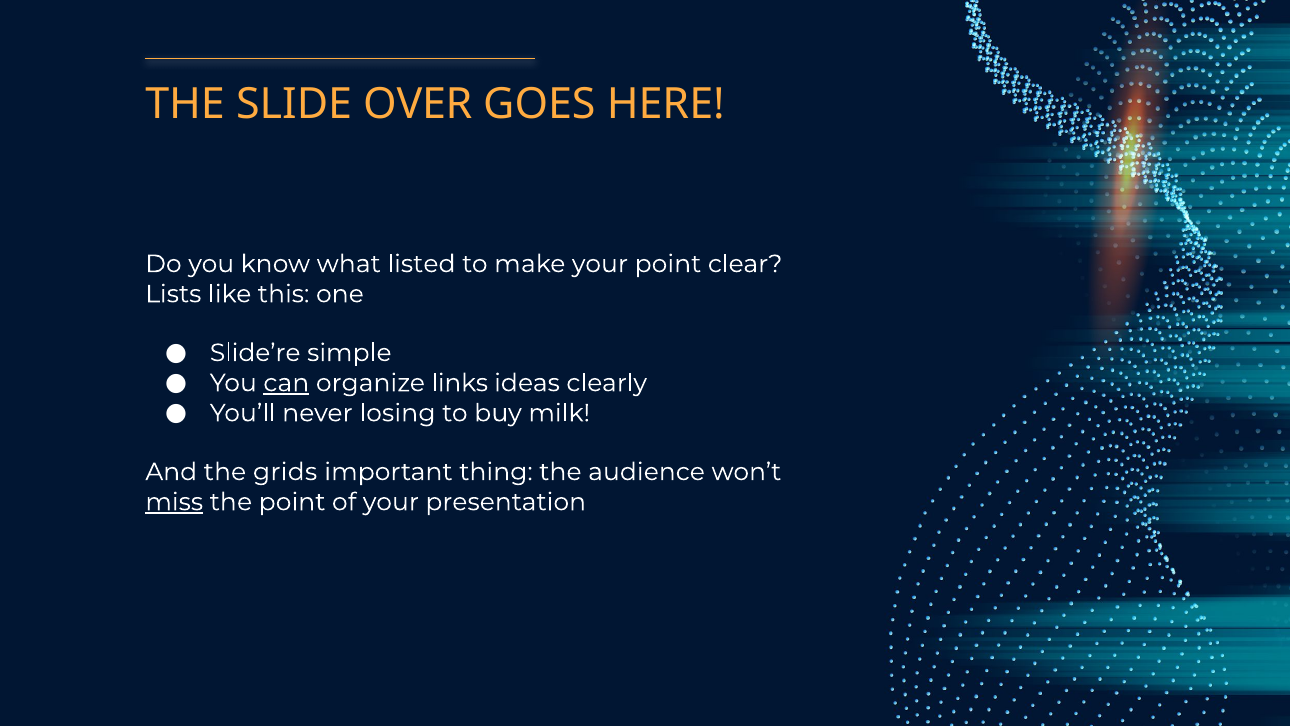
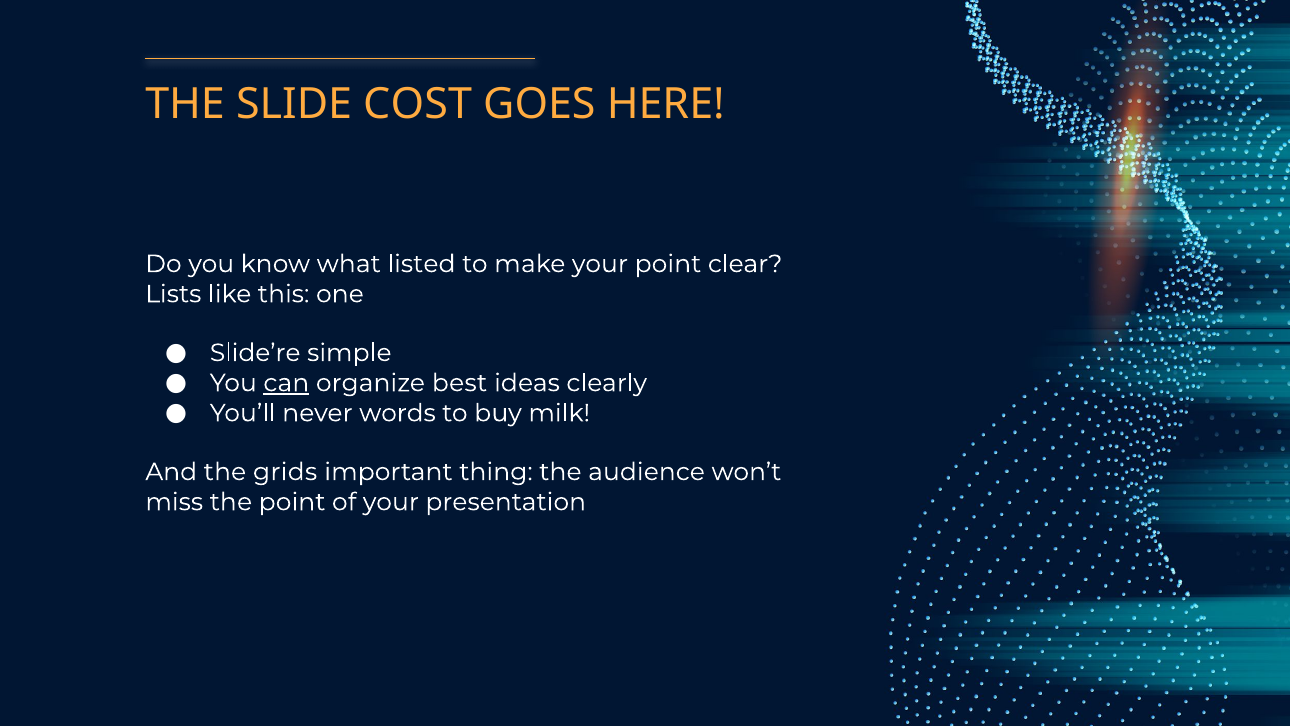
OVER: OVER -> COST
links: links -> best
losing: losing -> words
miss underline: present -> none
